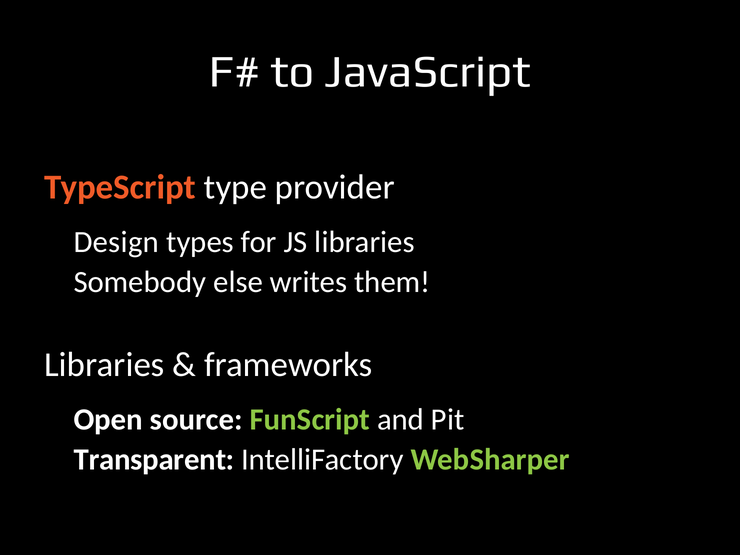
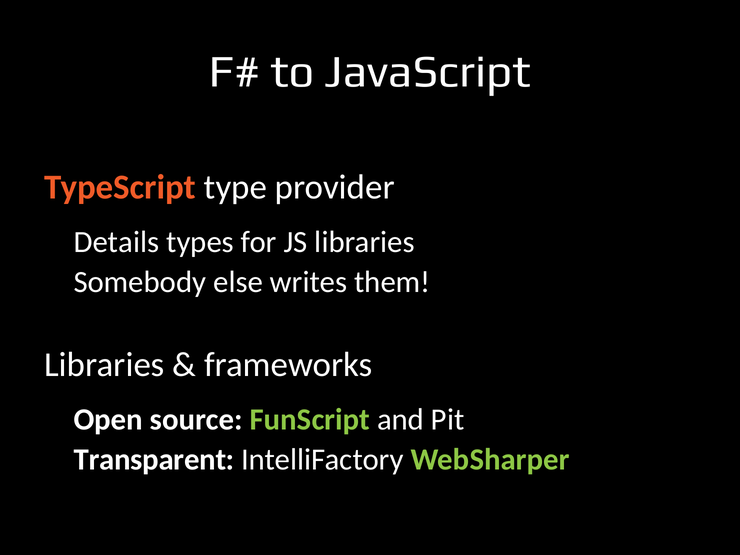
Design: Design -> Details
